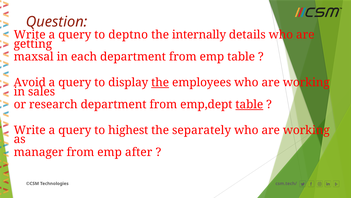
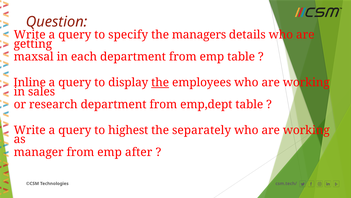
deptno: deptno -> specify
internally: internally -> managers
Avoid: Avoid -> Inline
table at (249, 104) underline: present -> none
